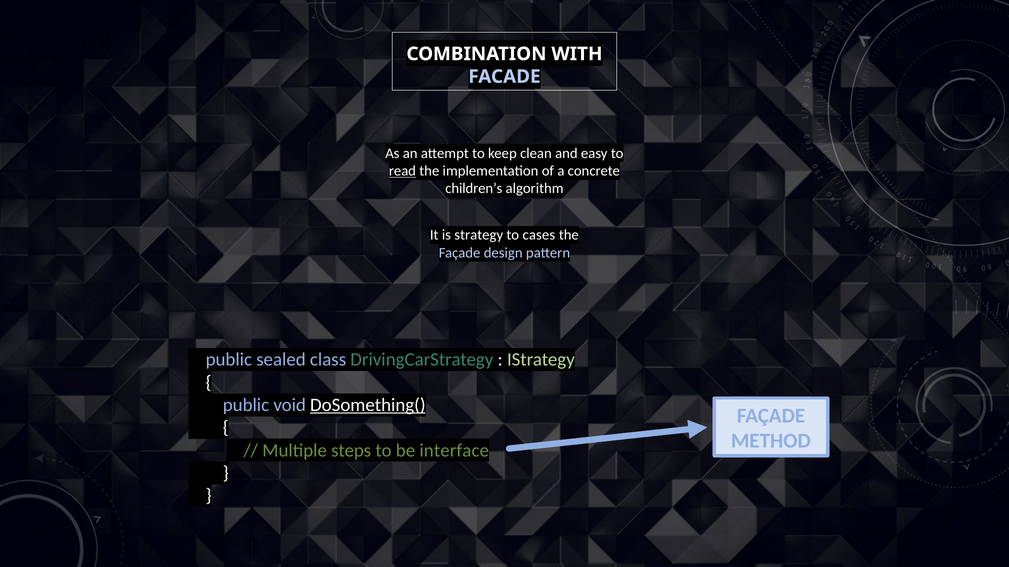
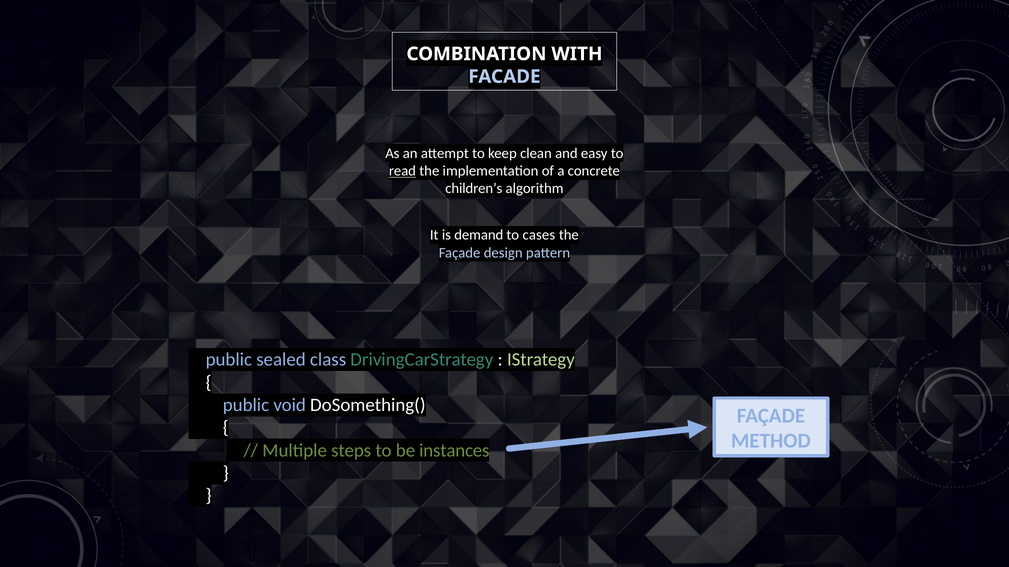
strategy: strategy -> demand
DoSomething( underline: present -> none
interface: interface -> instances
